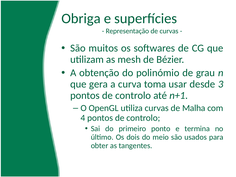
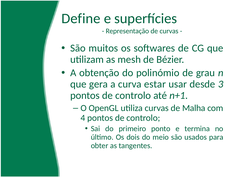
Obriga: Obriga -> Define
toma: toma -> estar
